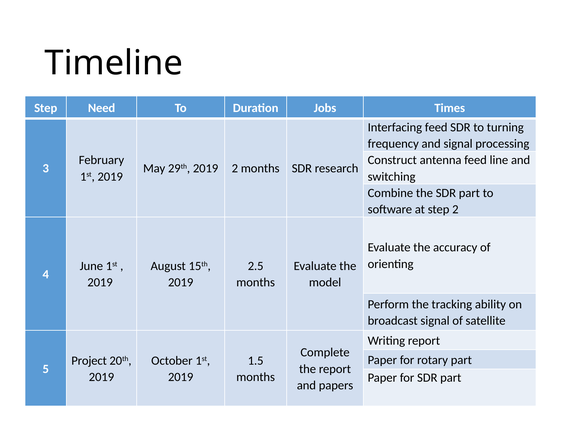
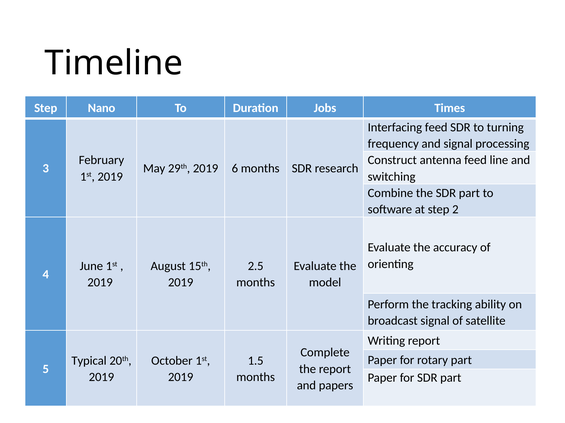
Need: Need -> Nano
2019 2: 2 -> 6
Project: Project -> Typical
